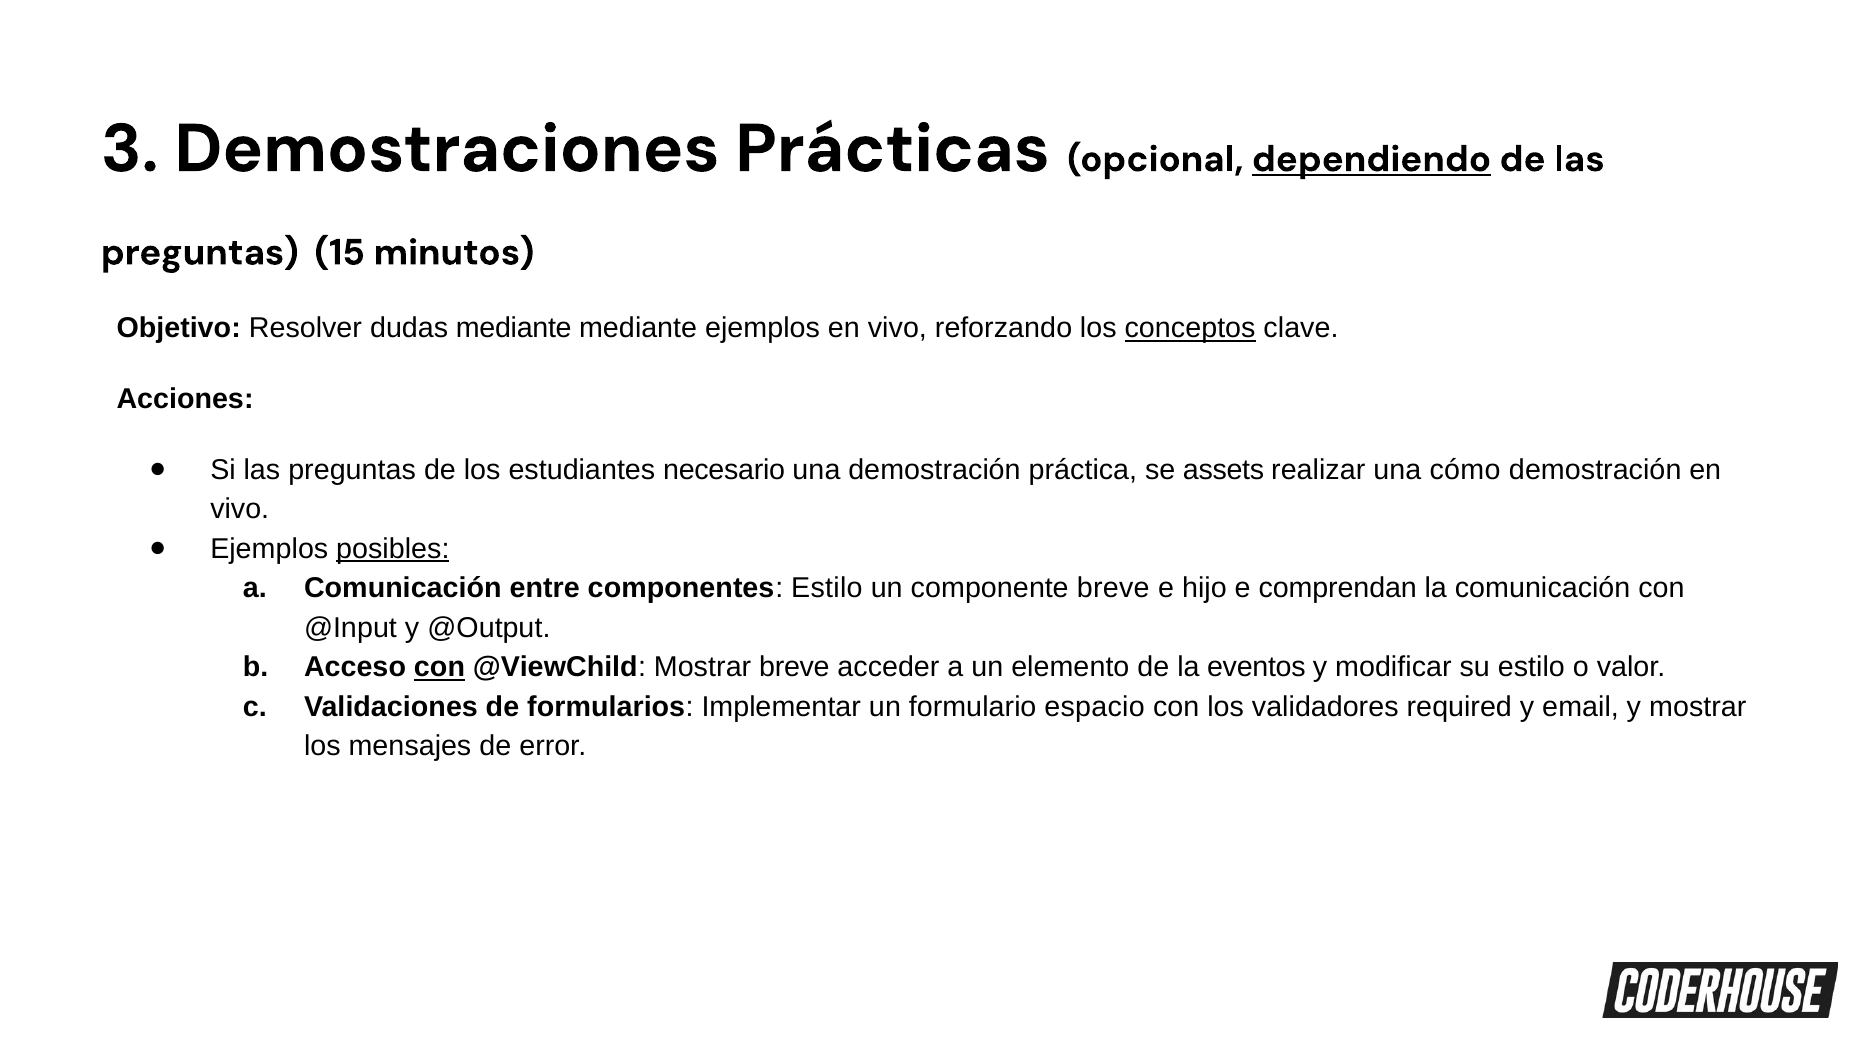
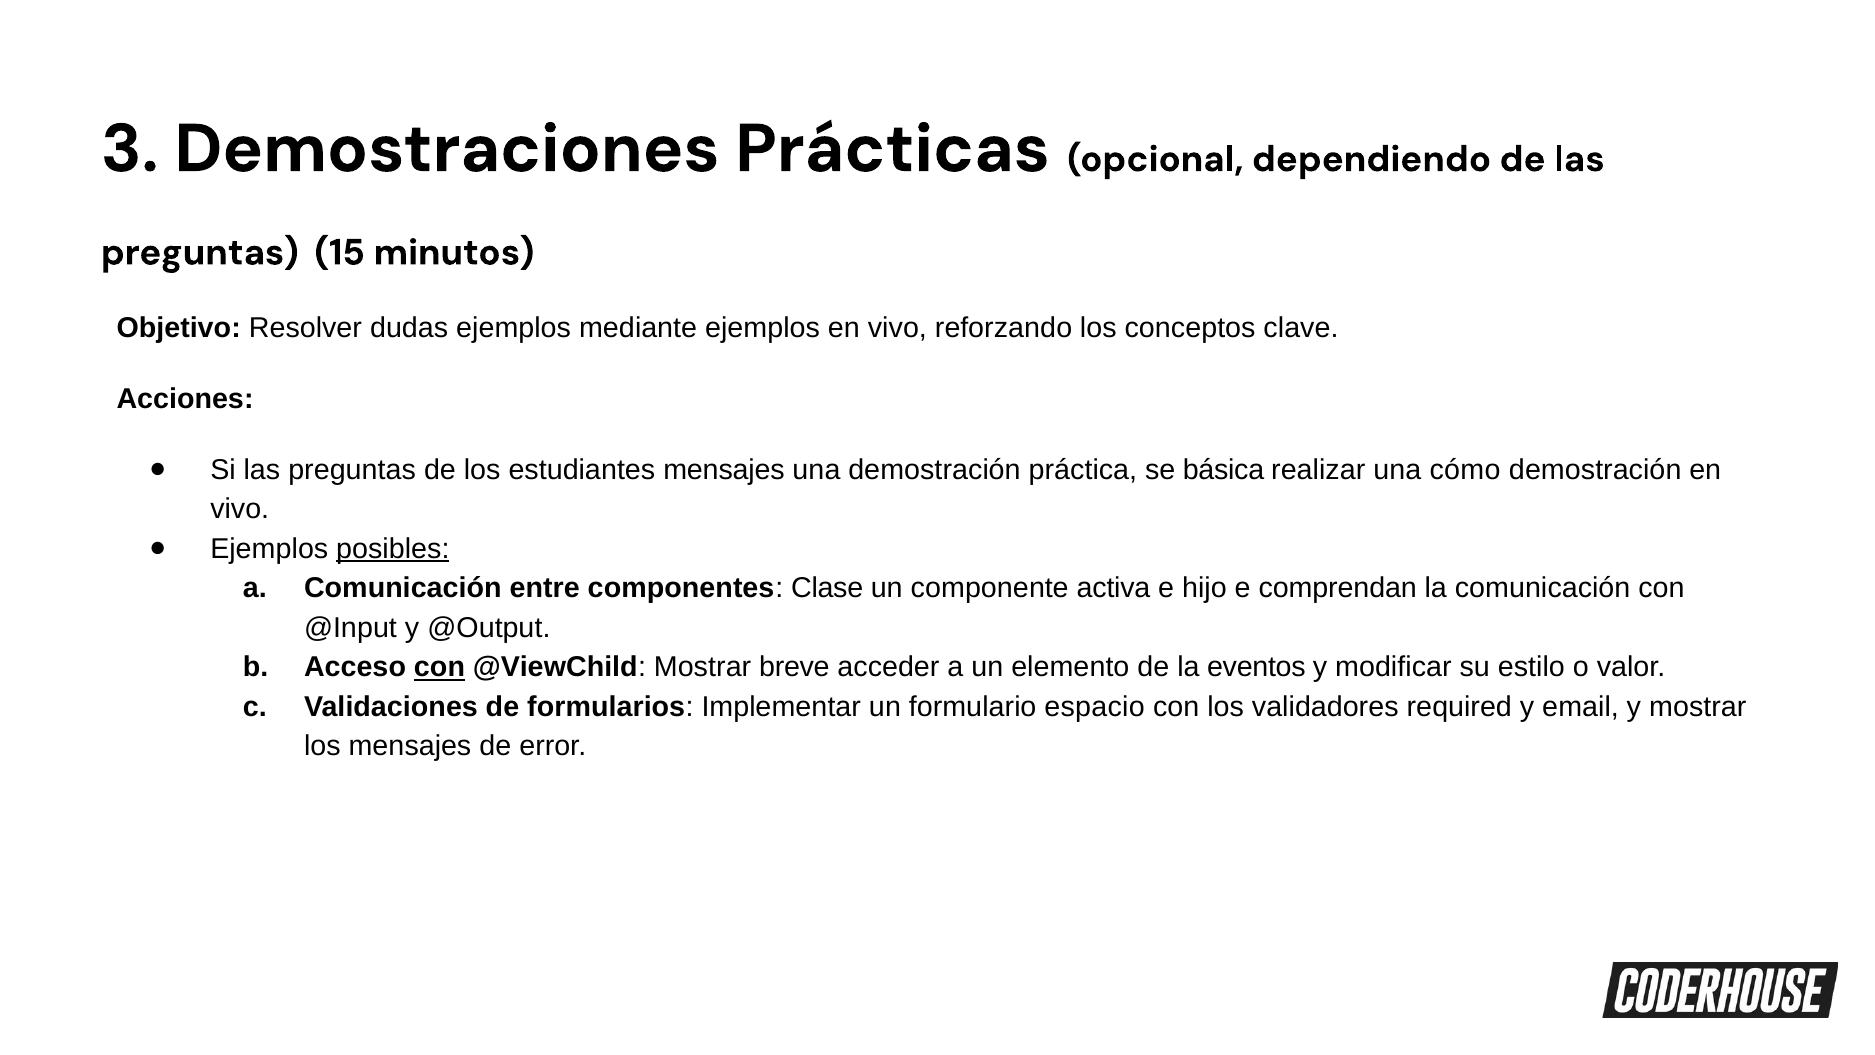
dependiendo underline: present -> none
dudas mediante: mediante -> ejemplos
conceptos underline: present -> none
estudiantes necesario: necesario -> mensajes
assets: assets -> básica
componentes Estilo: Estilo -> Clase
componente breve: breve -> activa
